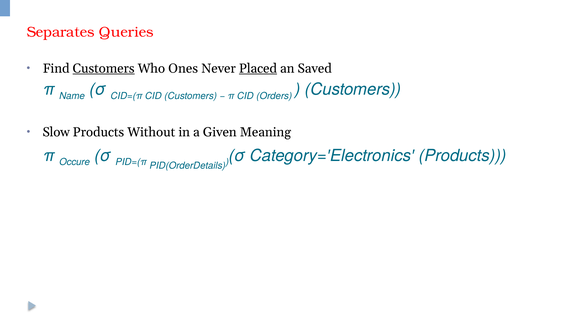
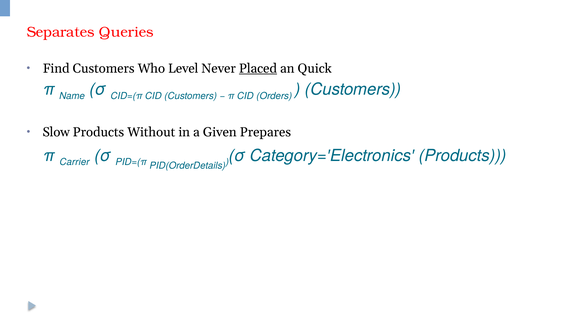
Customers at (104, 69) underline: present -> none
Ones: Ones -> Level
Saved: Saved -> Quick
Meaning: Meaning -> Prepares
Occure: Occure -> Carrier
